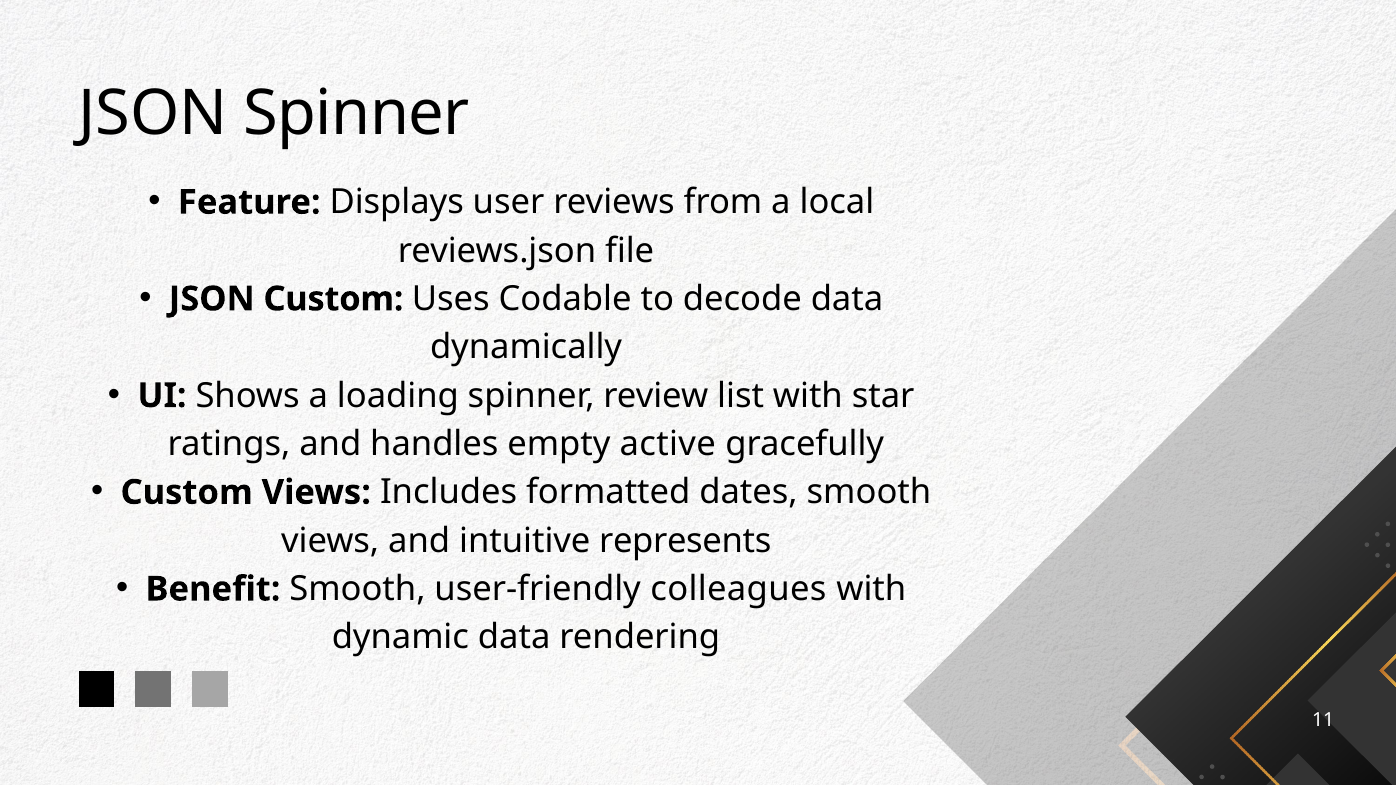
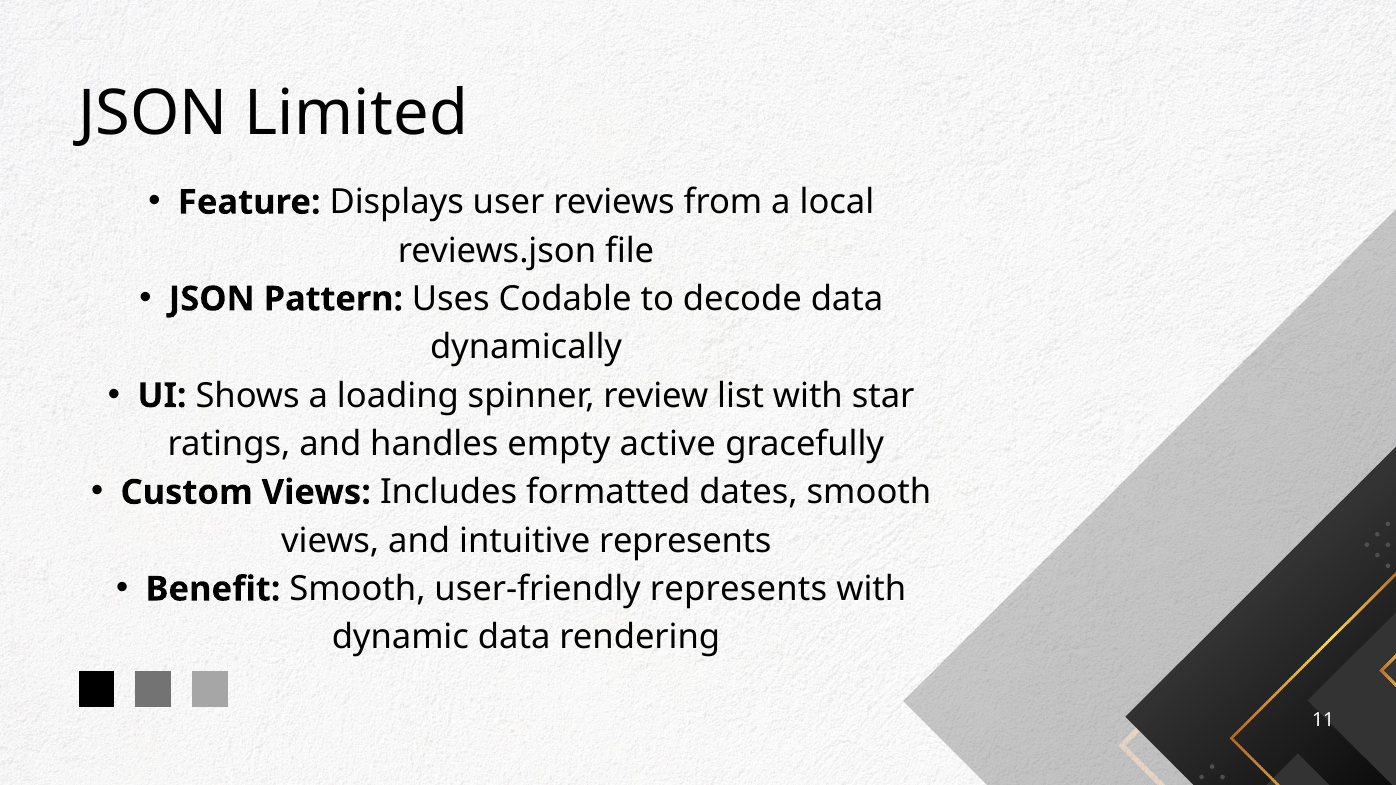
JSON Spinner: Spinner -> Limited
JSON Custom: Custom -> Pattern
user-friendly colleagues: colleagues -> represents
